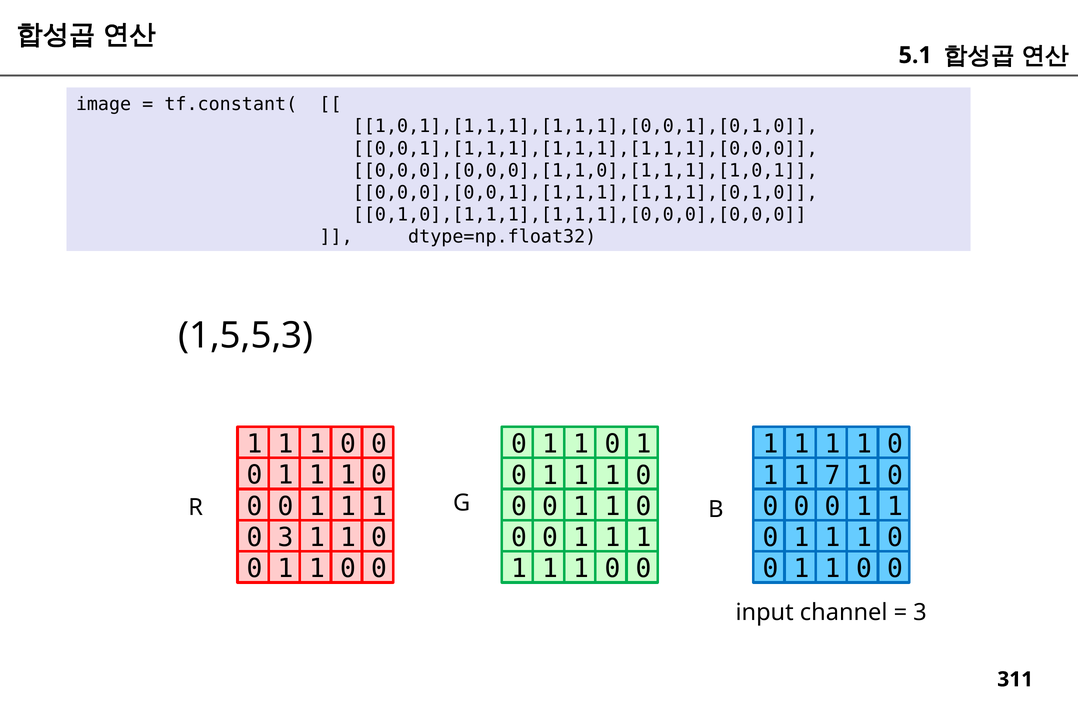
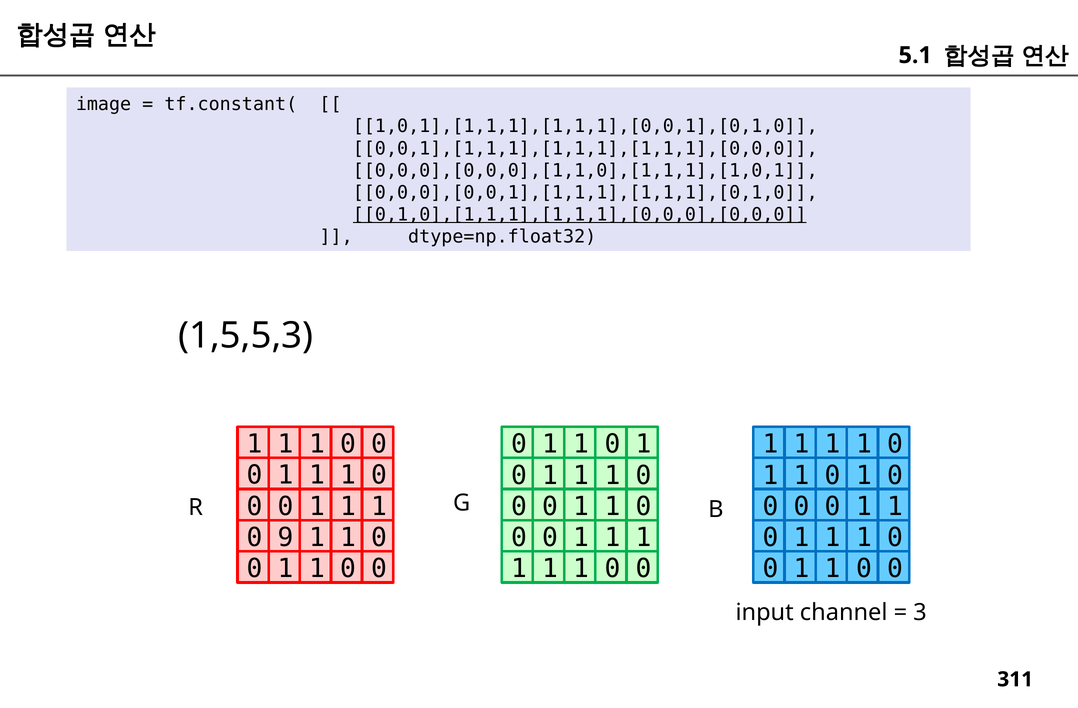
0,1,0],[1,1,1],[1,1,1],[0,0,0],[0,0,0 underline: none -> present
7 at (833, 475): 7 -> 0
0 3: 3 -> 9
